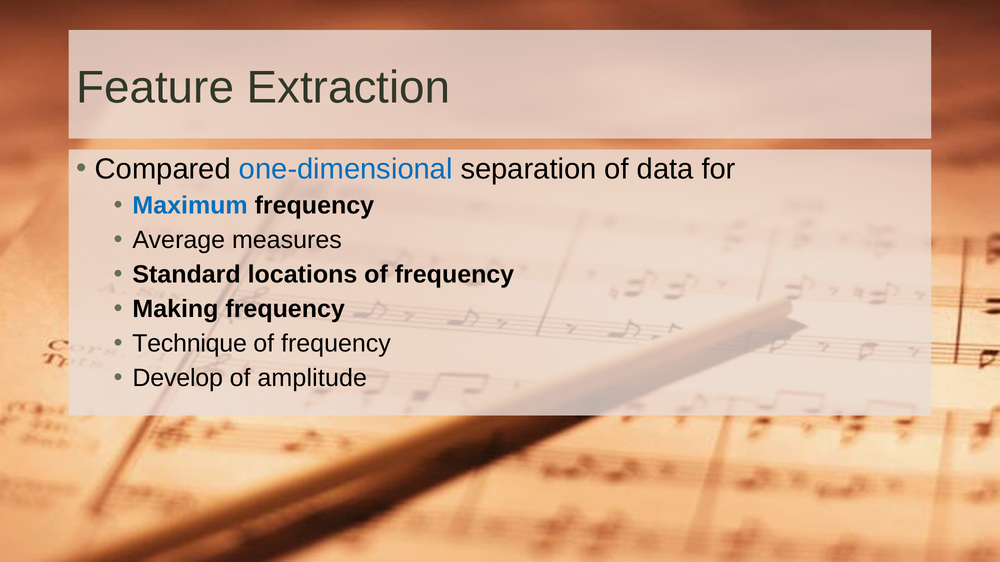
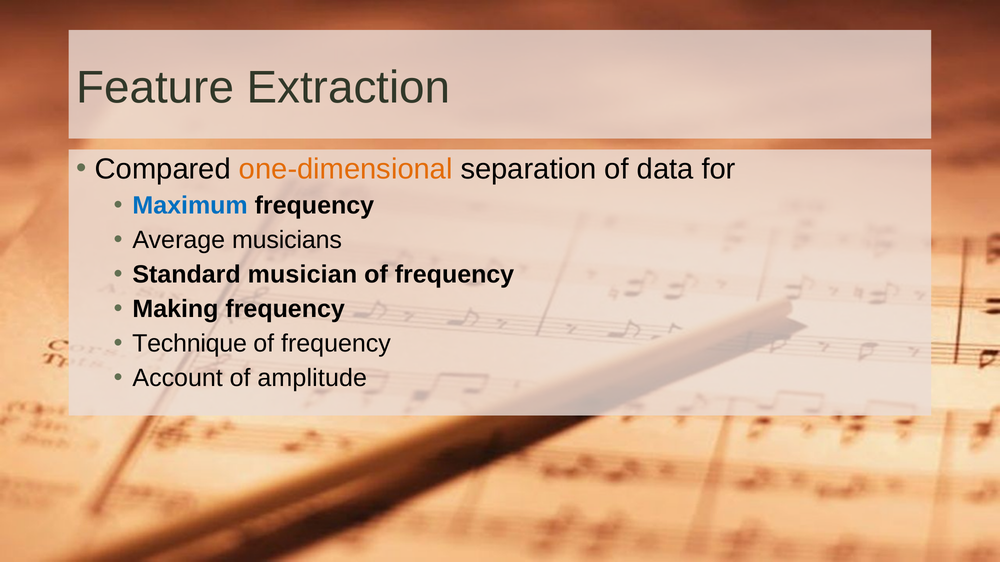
one-dimensional colour: blue -> orange
measures: measures -> musicians
locations: locations -> musician
Develop: Develop -> Account
